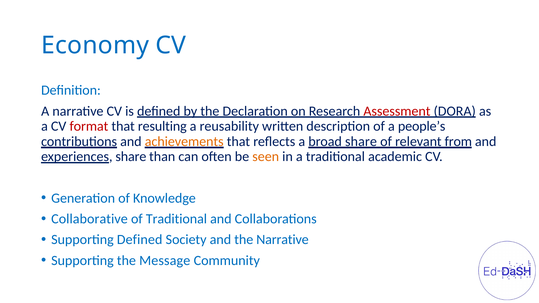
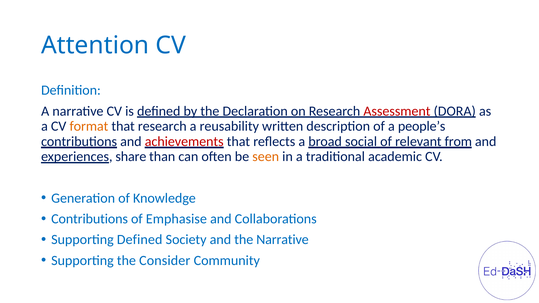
Economy: Economy -> Attention
format colour: red -> orange
that resulting: resulting -> research
achievements colour: orange -> red
broad share: share -> social
Collaborative at (89, 219): Collaborative -> Contributions
of Traditional: Traditional -> Emphasise
Message: Message -> Consider
